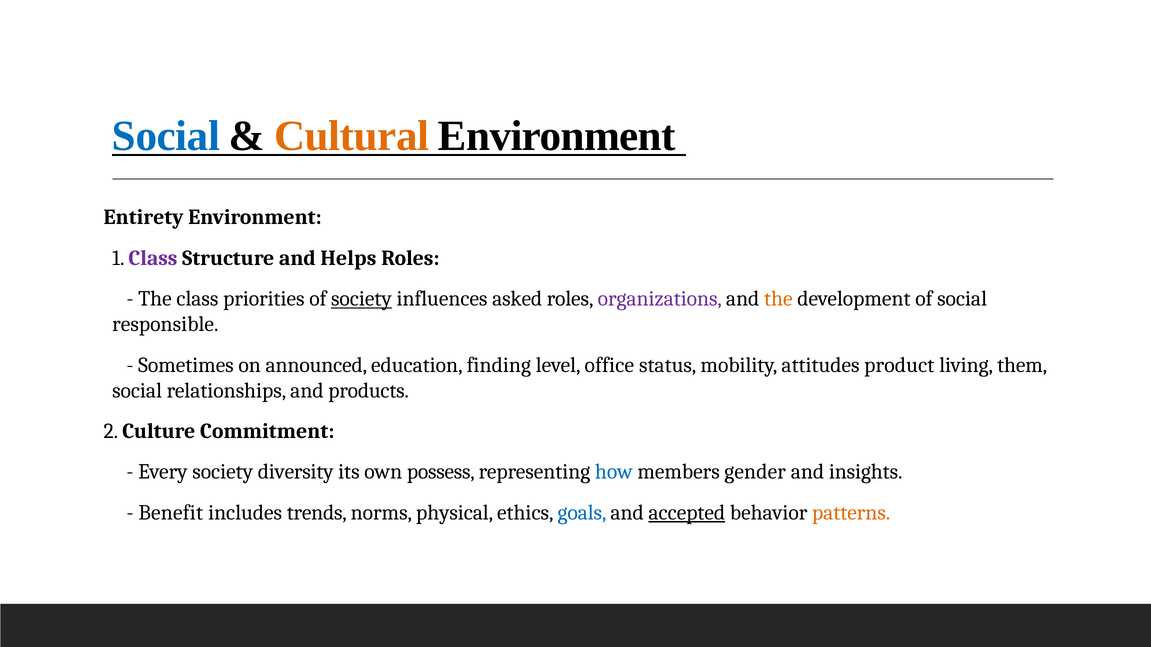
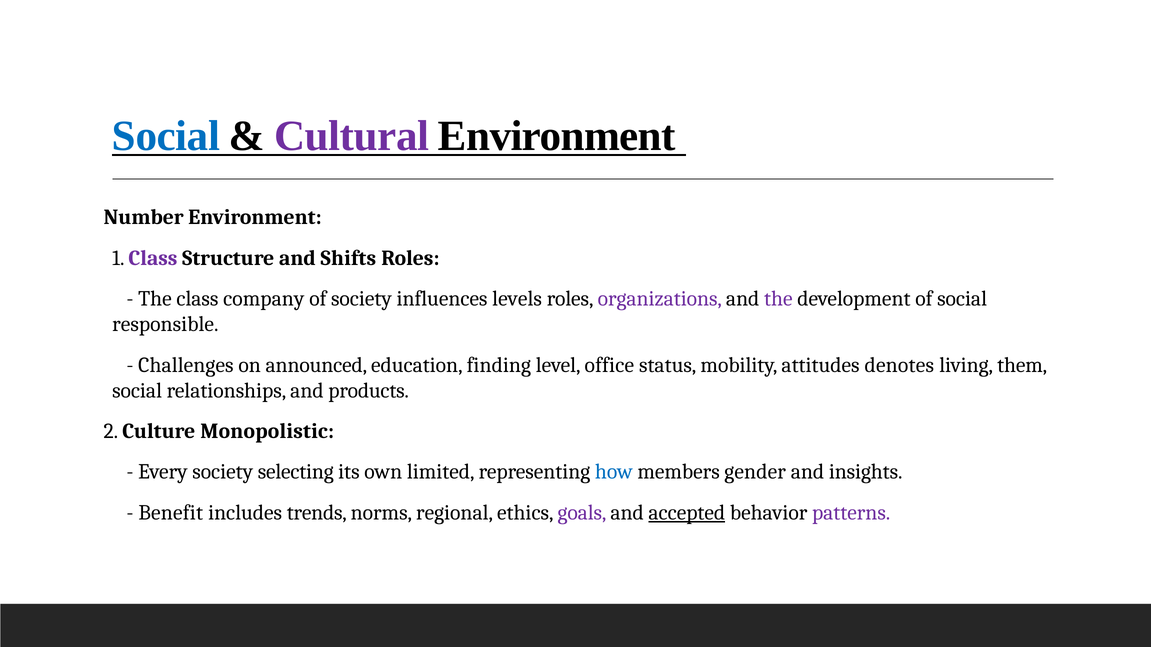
Cultural colour: orange -> purple
Entirety: Entirety -> Number
Helps: Helps -> Shifts
priorities: priorities -> company
society at (361, 299) underline: present -> none
asked: asked -> levels
the at (778, 299) colour: orange -> purple
Sometimes: Sometimes -> Challenges
product: product -> denotes
Commitment: Commitment -> Monopolistic
diversity: diversity -> selecting
possess: possess -> limited
physical: physical -> regional
goals colour: blue -> purple
patterns colour: orange -> purple
